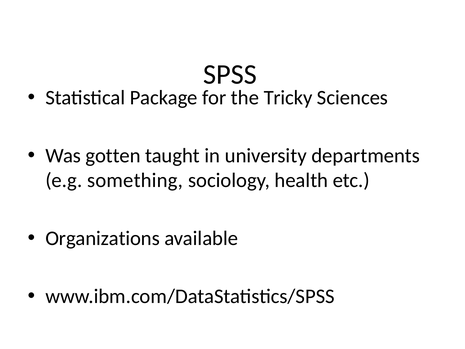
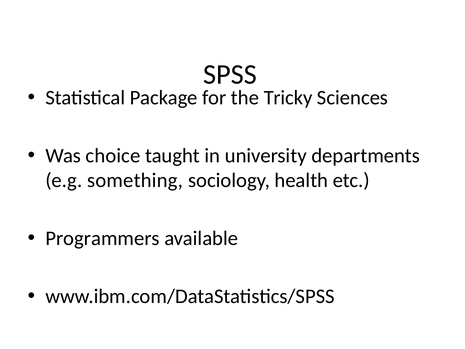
gotten: gotten -> choice
Organizations: Organizations -> Programmers
